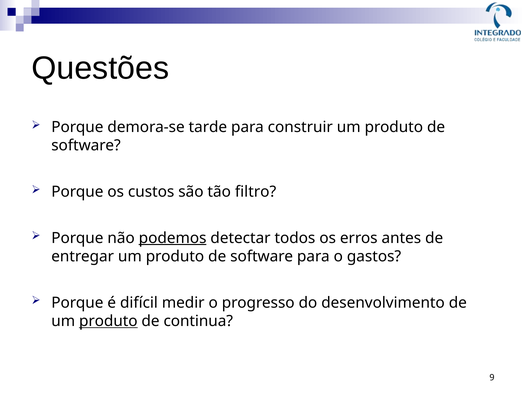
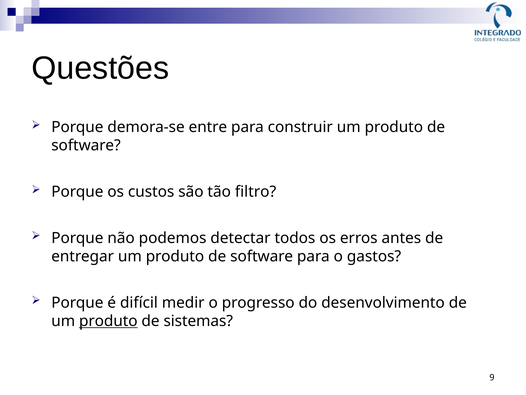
tarde: tarde -> entre
podemos underline: present -> none
continua: continua -> sistemas
